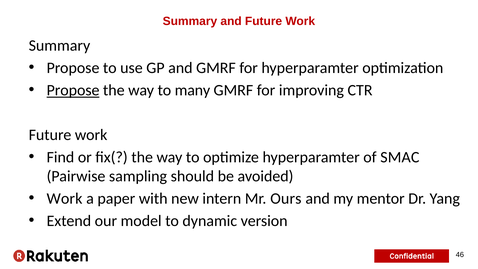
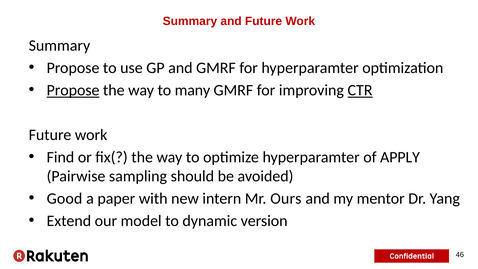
CTR underline: none -> present
SMAC: SMAC -> APPLY
Work at (65, 198): Work -> Good
